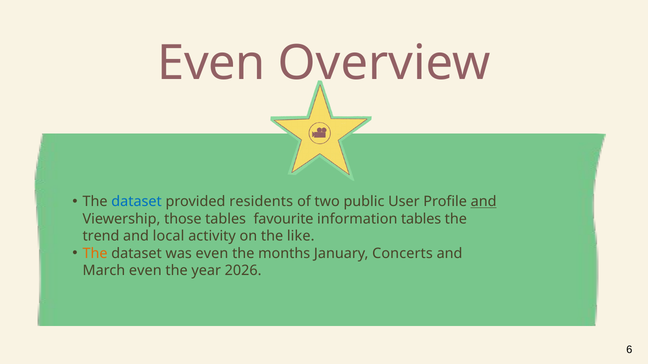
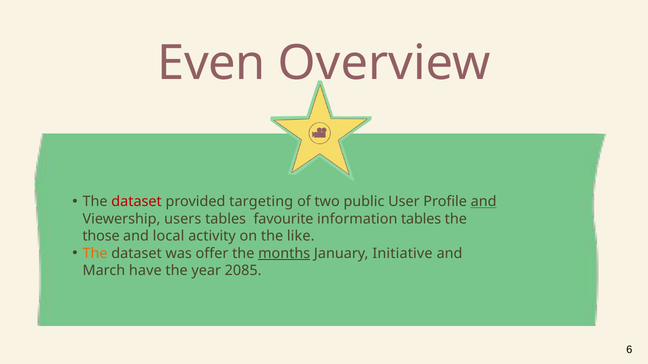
dataset at (137, 202) colour: blue -> red
residents: residents -> targeting
those: those -> users
trend: trend -> those
was even: even -> offer
months underline: none -> present
Concerts: Concerts -> Initiative
March even: even -> have
2026: 2026 -> 2085
